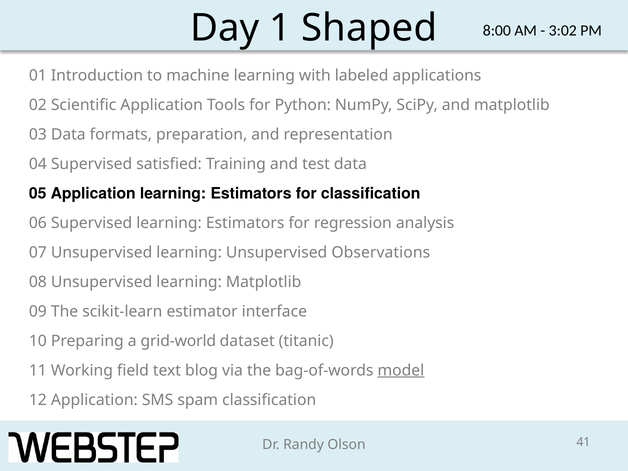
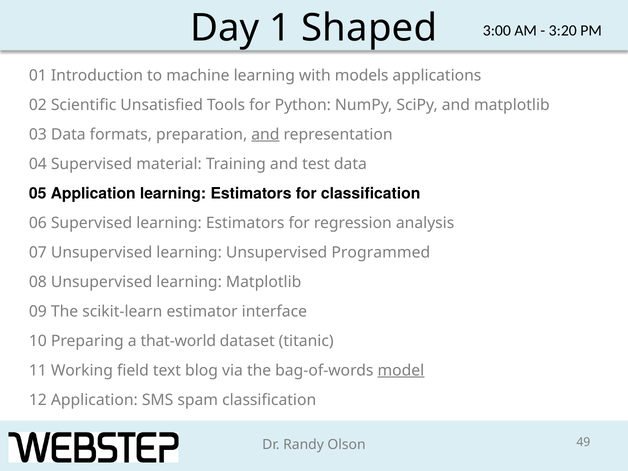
8:00: 8:00 -> 3:00
3:02: 3:02 -> 3:20
labeled: labeled -> models
Scientific Application: Application -> Unsatisfied
and at (265, 134) underline: none -> present
satisfied: satisfied -> material
Observations: Observations -> Programmed
grid-world: grid-world -> that-world
41: 41 -> 49
